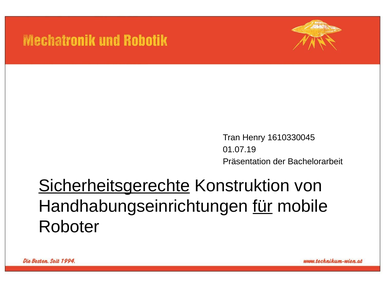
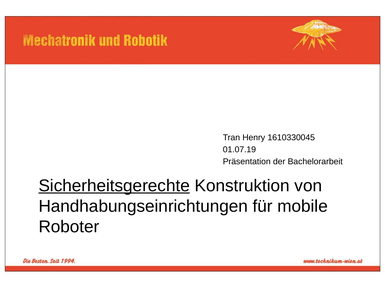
für underline: present -> none
